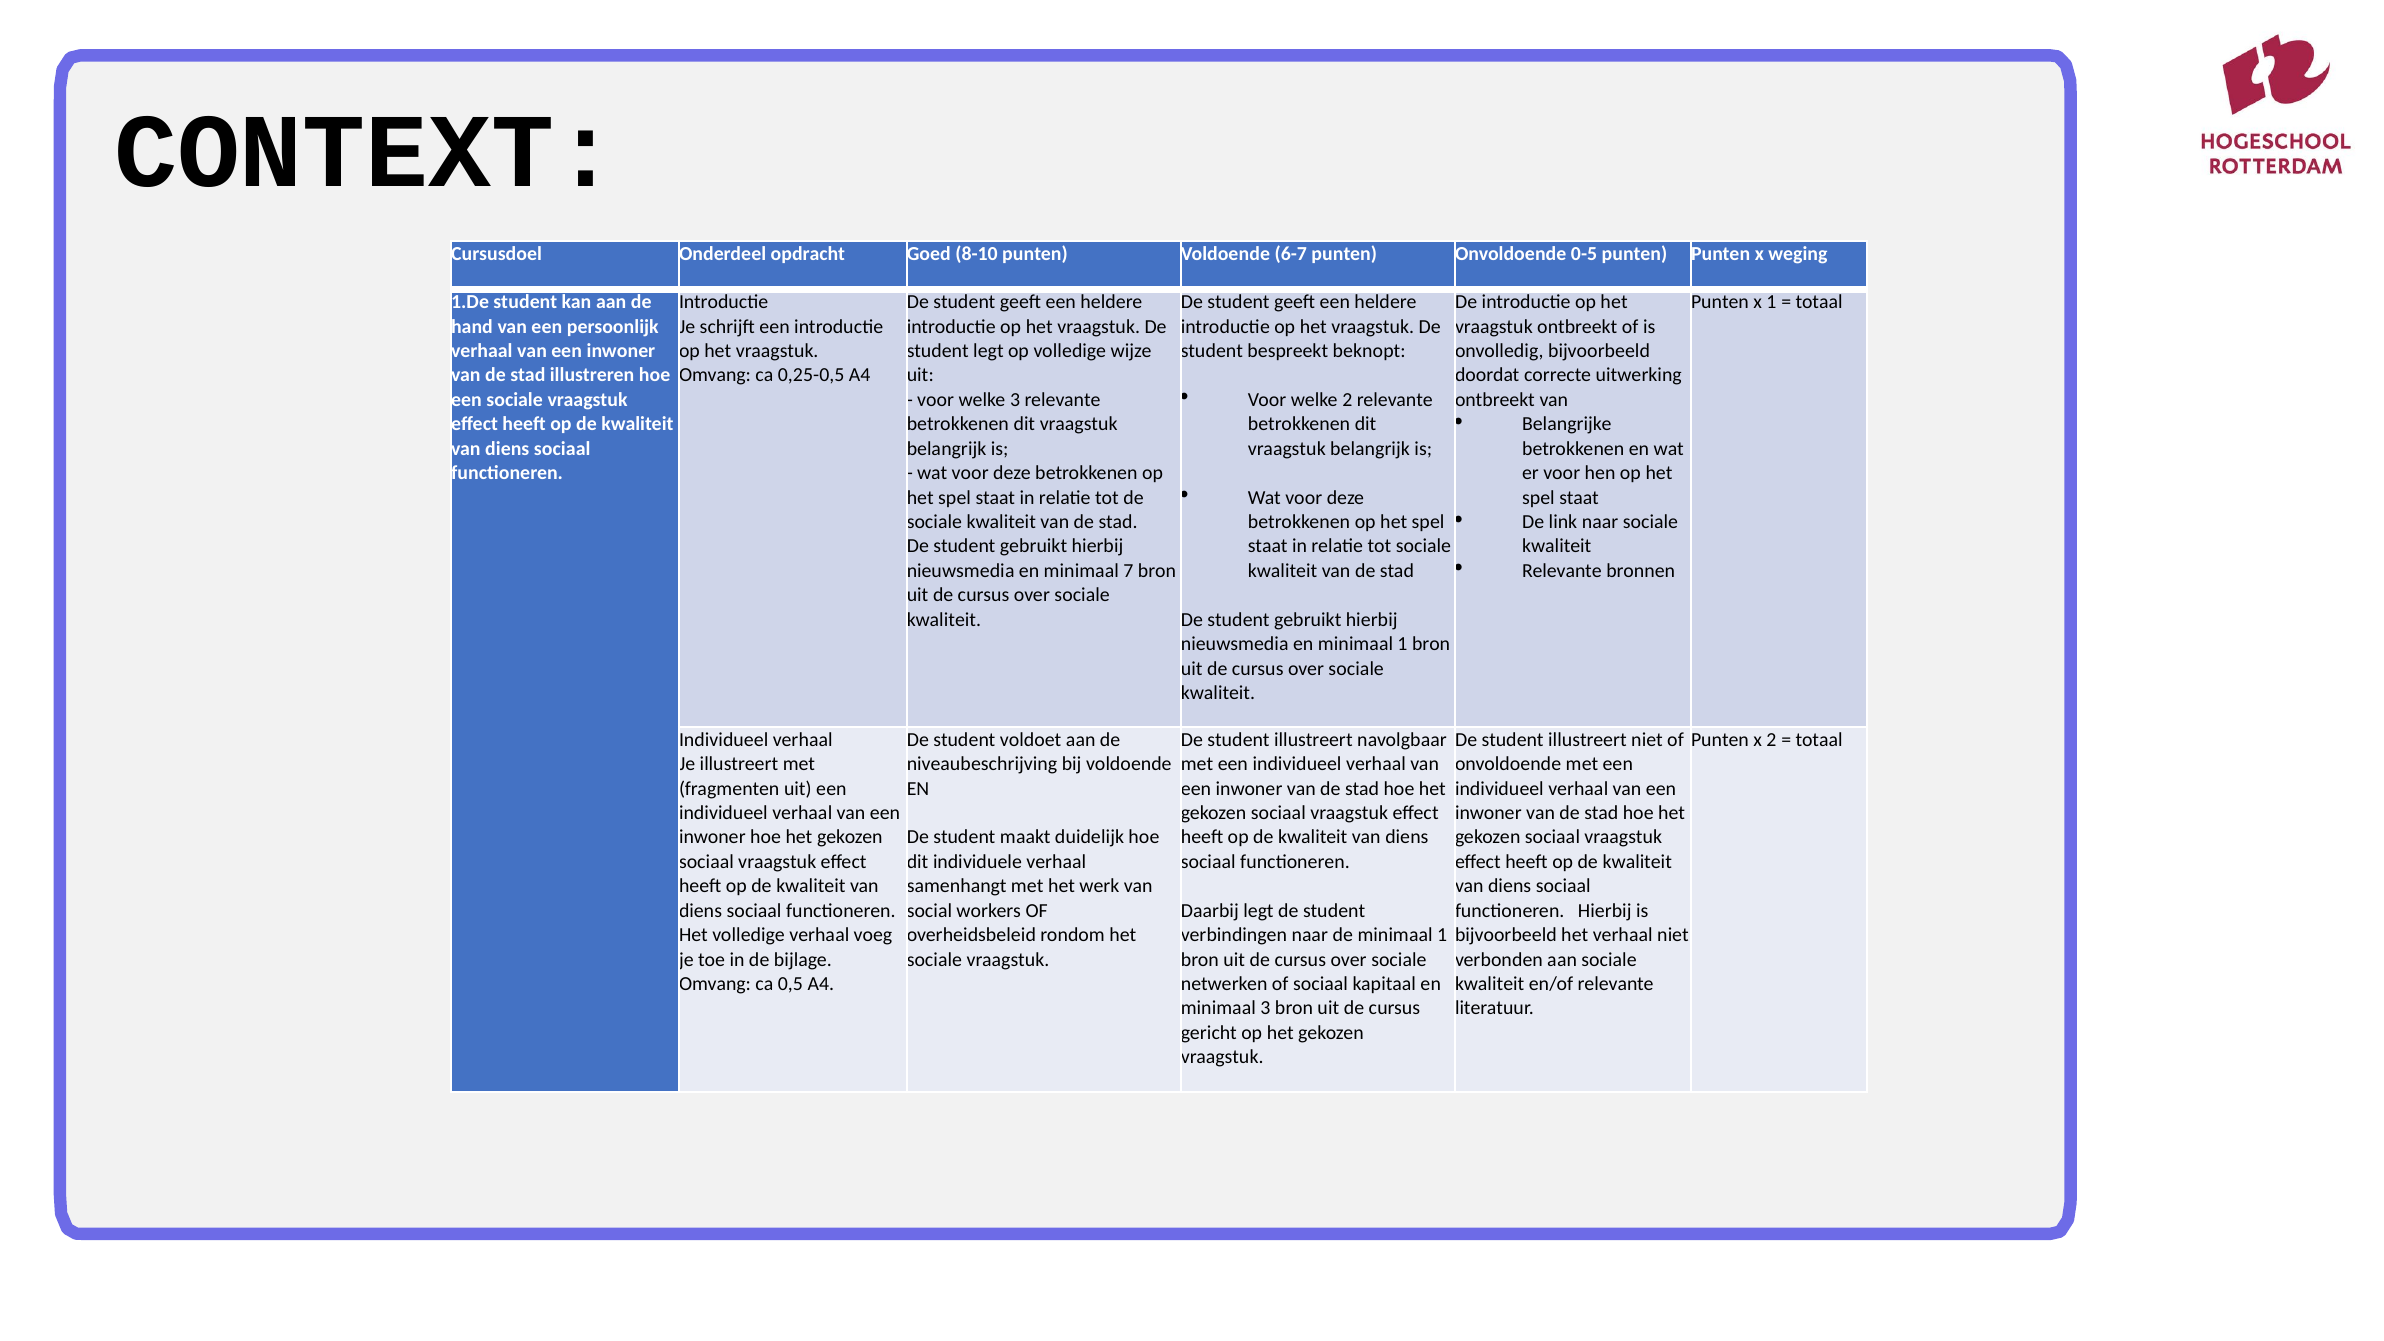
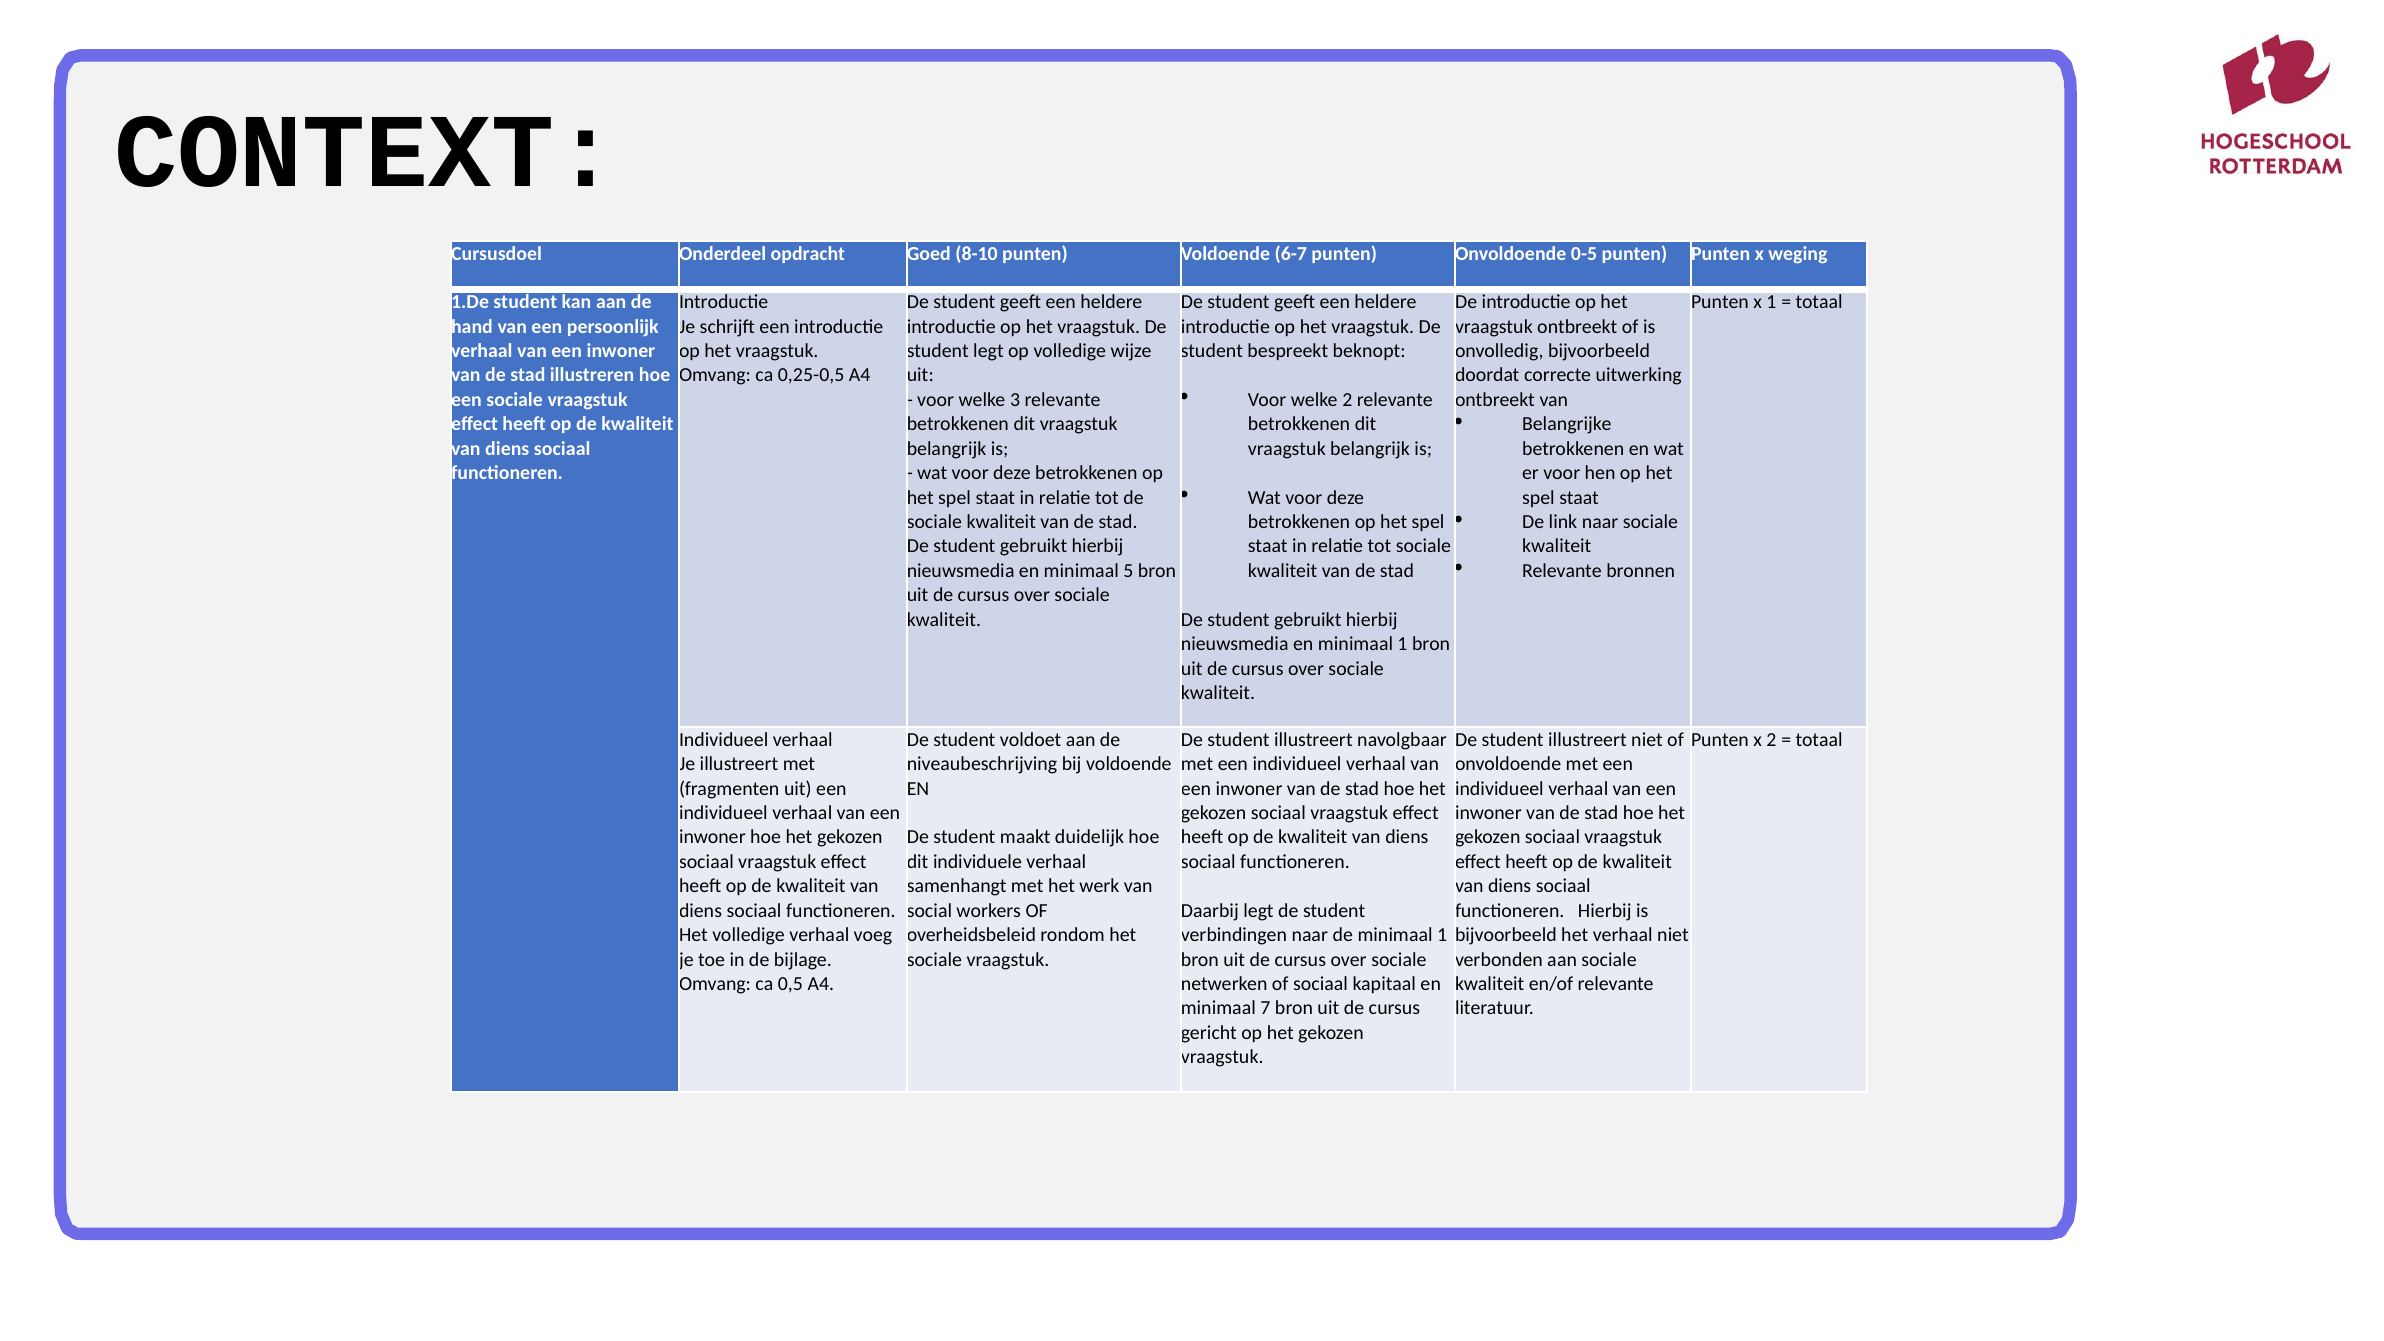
7: 7 -> 5
minimaal 3: 3 -> 7
